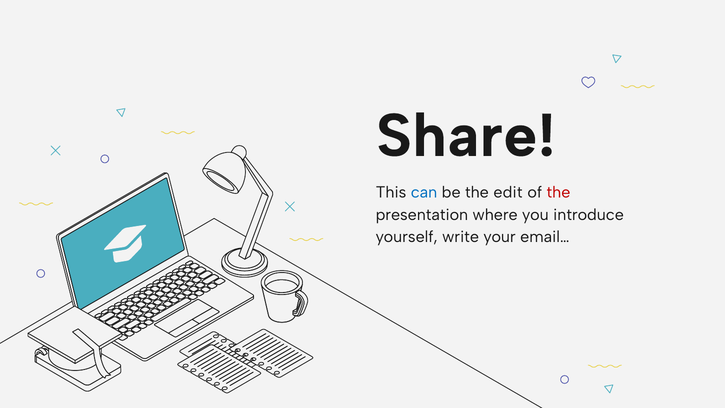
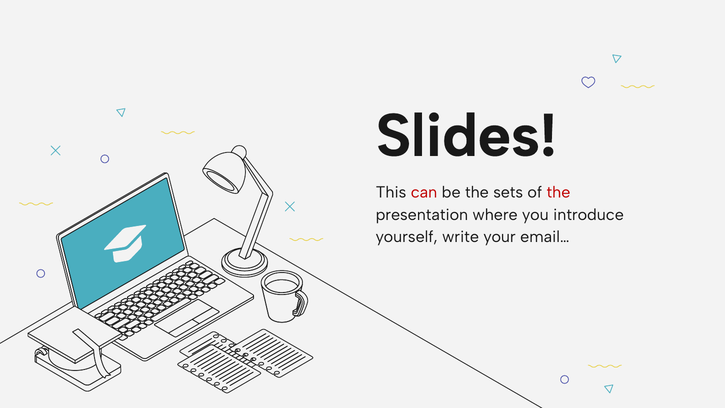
Share: Share -> Slides
can colour: blue -> red
edit: edit -> sets
